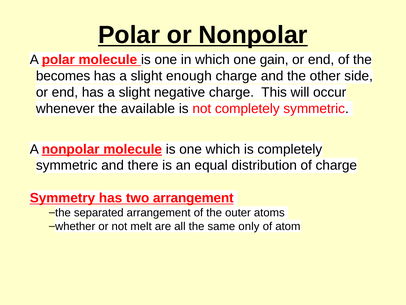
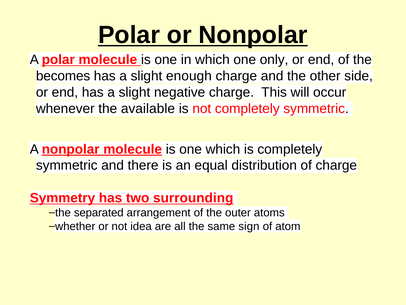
gain: gain -> only
two arrangement: arrangement -> surrounding
melt: melt -> idea
only: only -> sign
